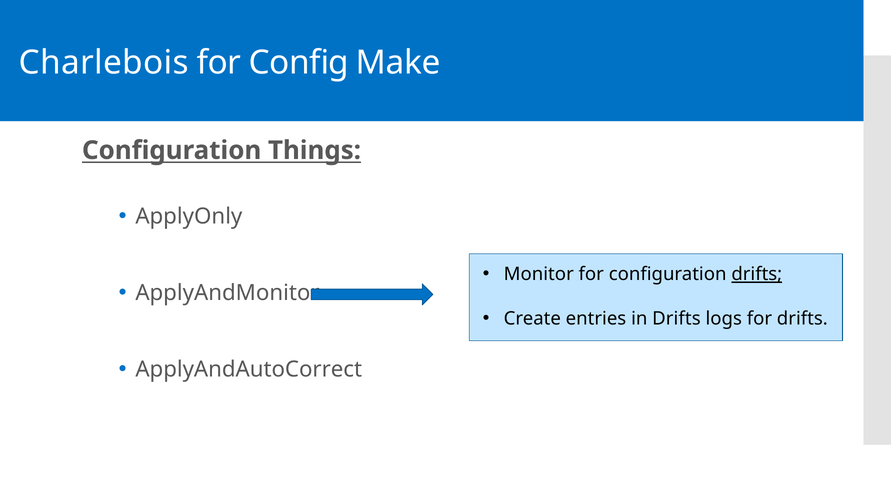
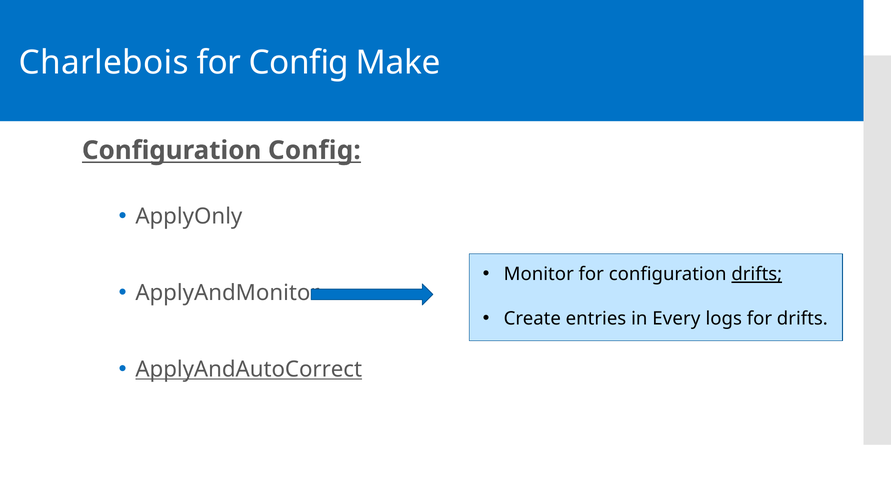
Configuration Things: Things -> Config
in Drifts: Drifts -> Every
ApplyAndAutoCorrect underline: none -> present
